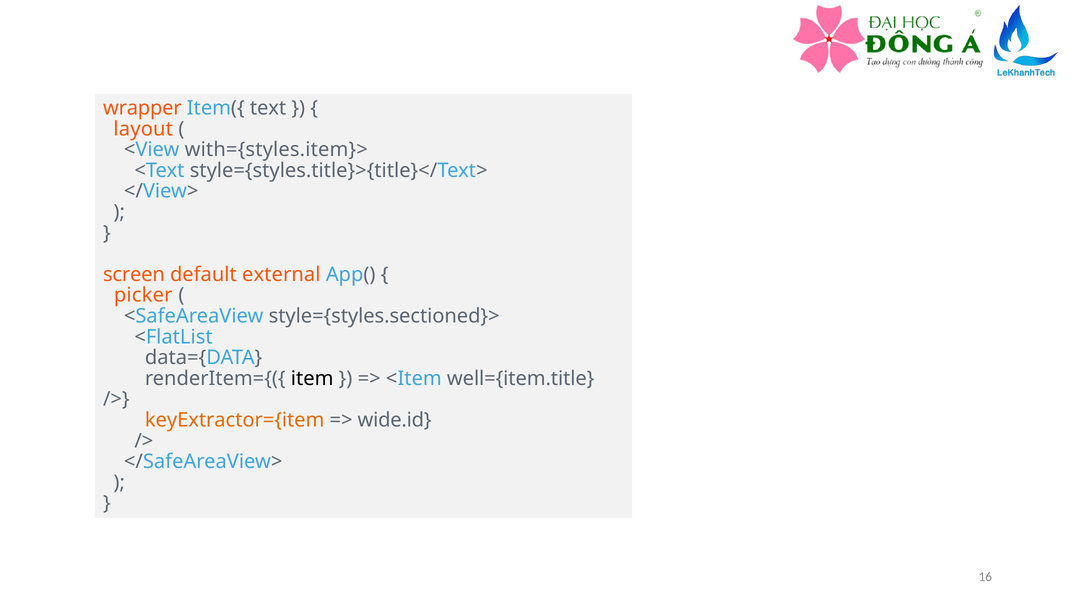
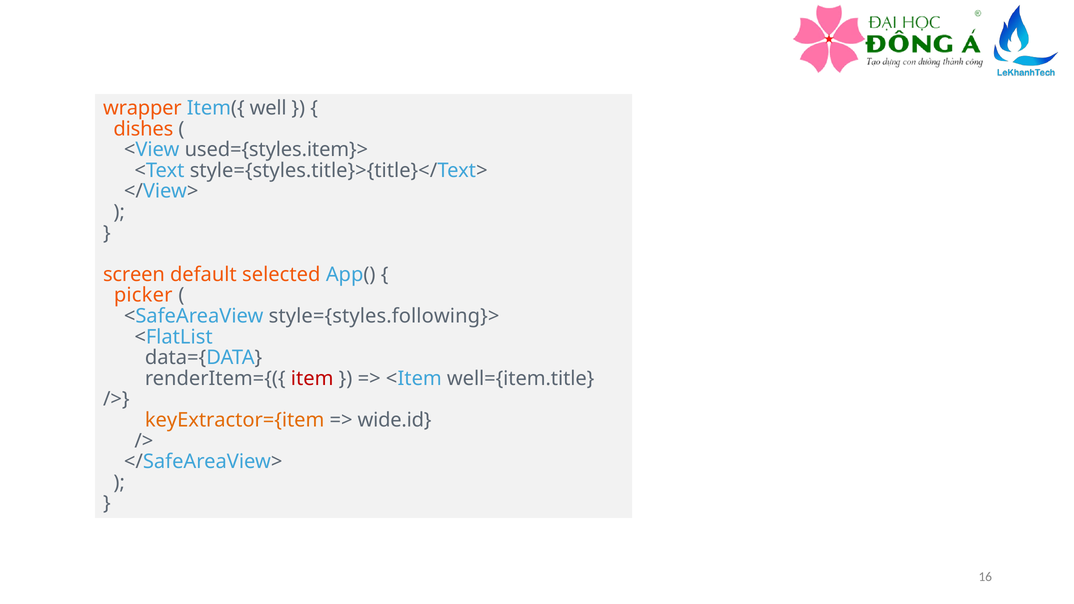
text: text -> well
layout: layout -> dishes
with={styles.item}>: with={styles.item}> -> used={styles.item}>
external: external -> selected
style={styles.sectioned}>: style={styles.sectioned}> -> style={styles.following}>
item colour: black -> red
